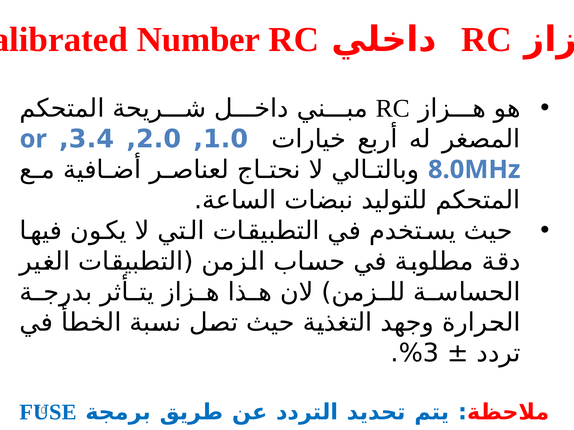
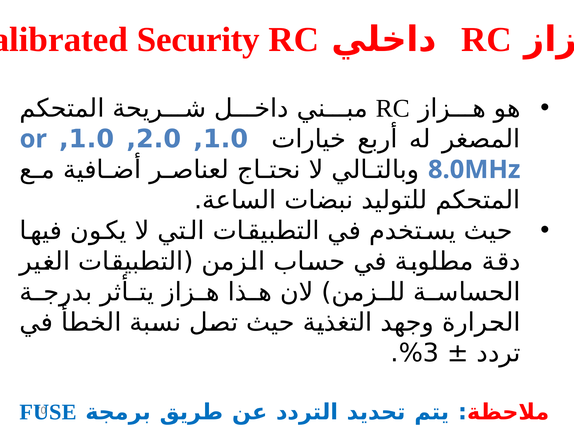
Number: Number -> Security
3.4 at (92, 139): 3.4 -> 1.0
